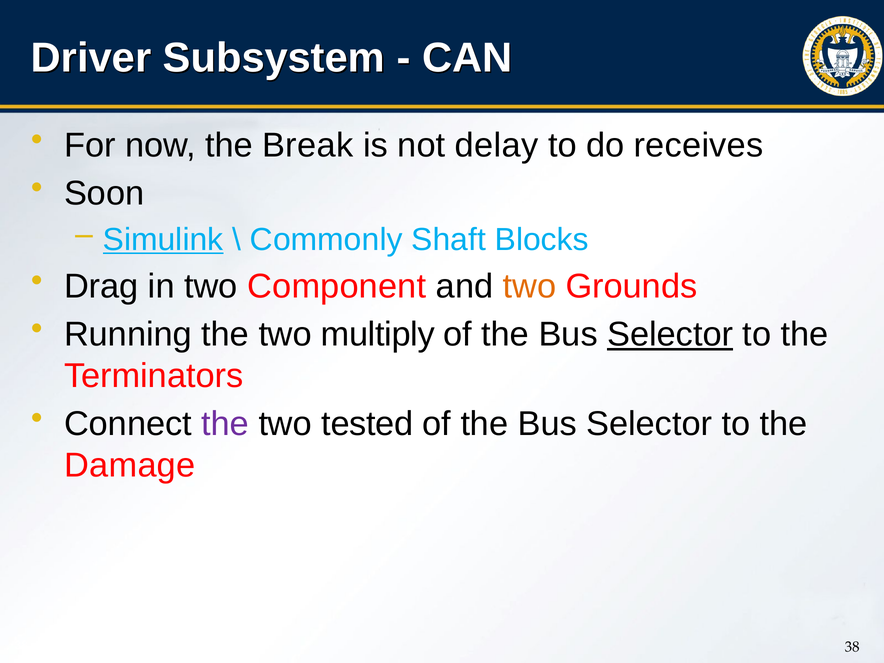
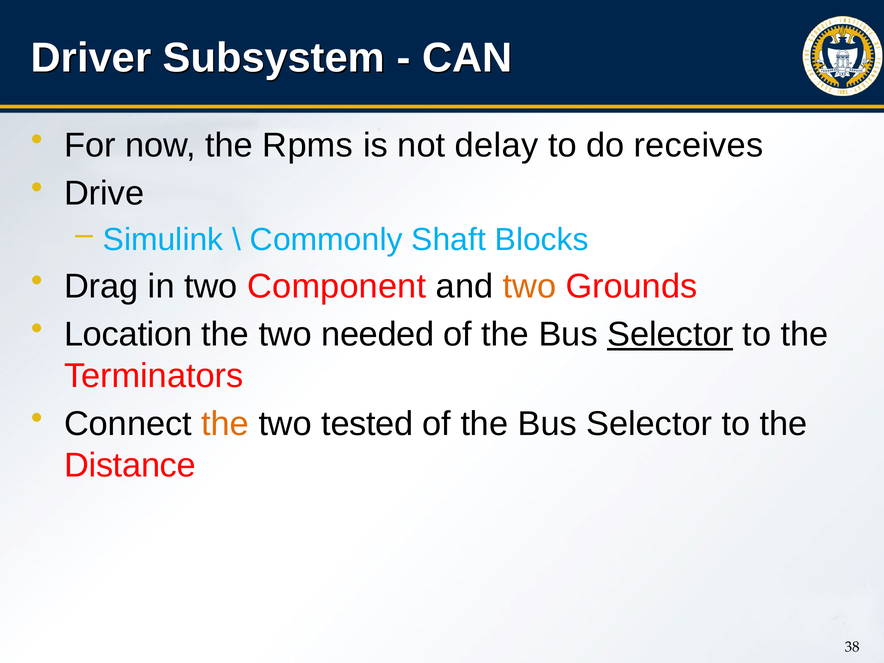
Break: Break -> Rpms
Soon: Soon -> Drive
Simulink underline: present -> none
Running: Running -> Location
multiply: multiply -> needed
the at (225, 424) colour: purple -> orange
Damage: Damage -> Distance
